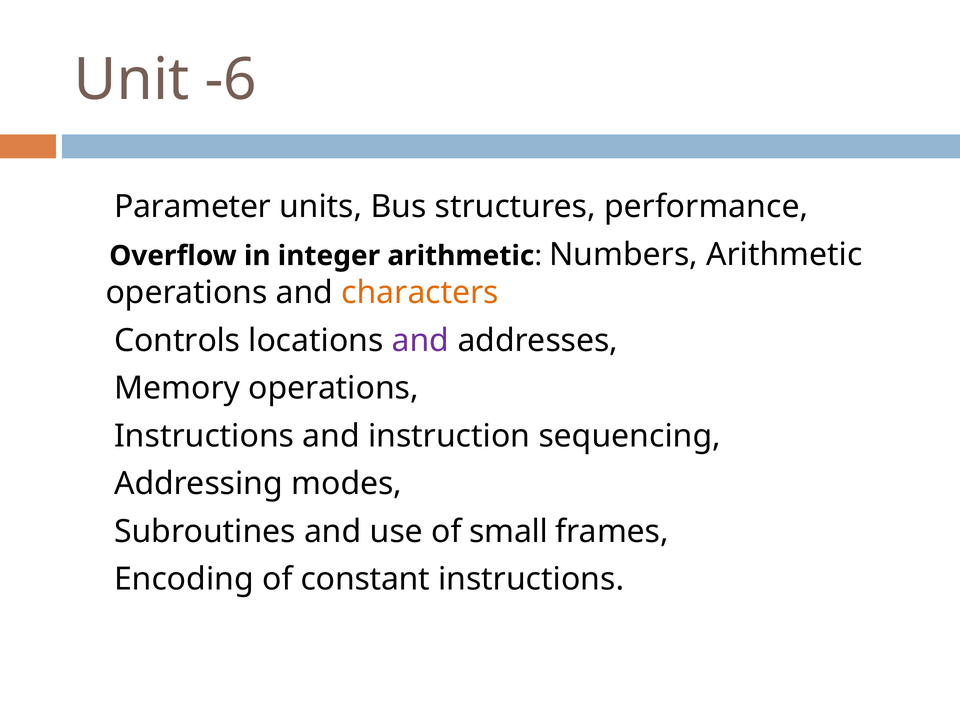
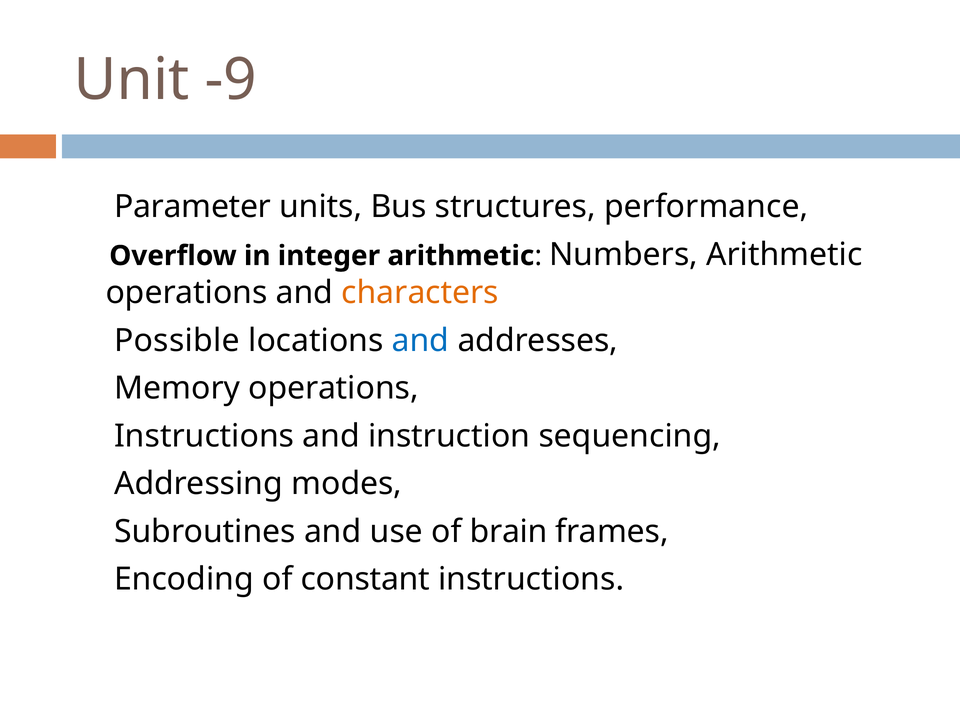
-6: -6 -> -9
Controls: Controls -> Possible
and at (420, 341) colour: purple -> blue
small: small -> brain
